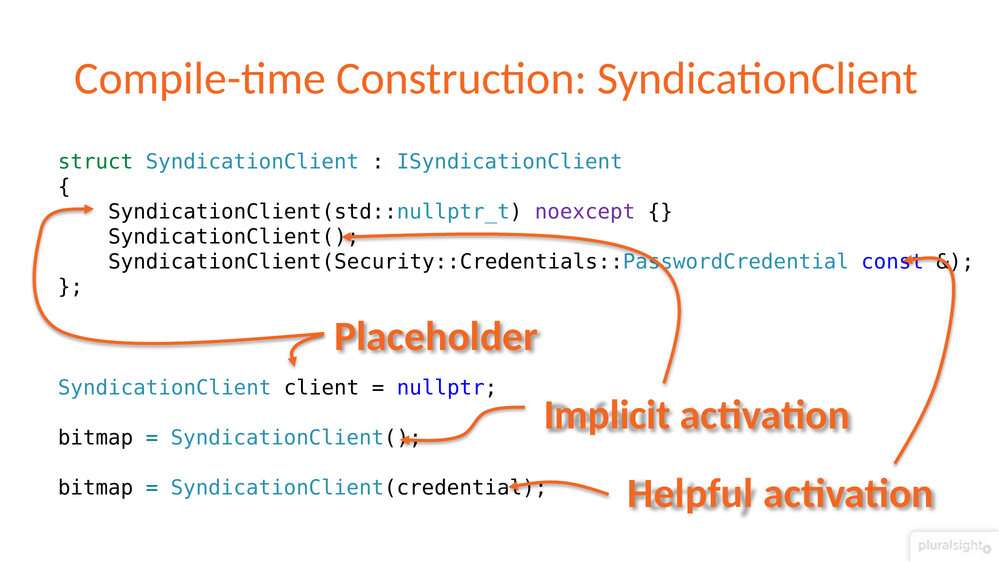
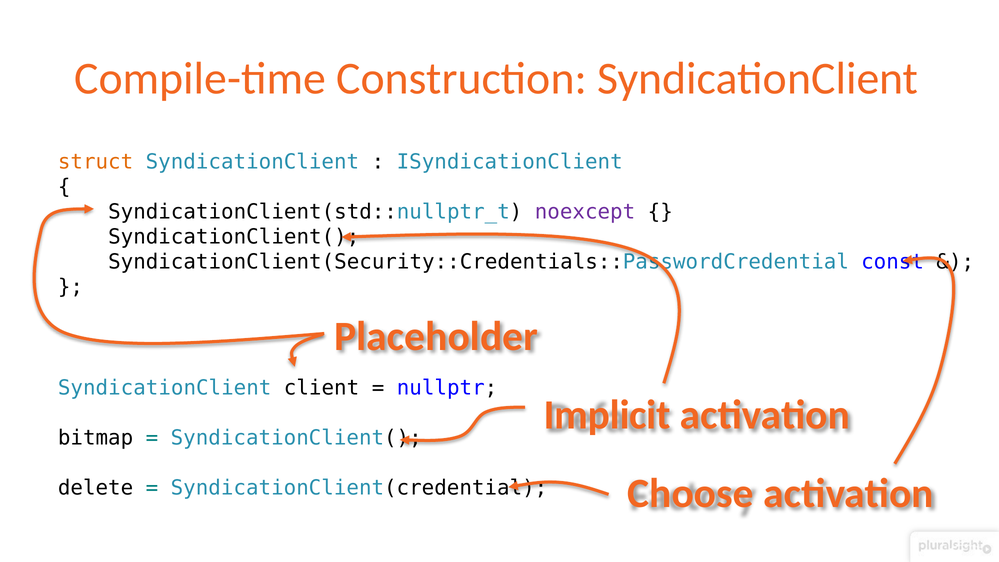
struct colour: green -> orange
Helpful: Helpful -> Choose
bitmap at (96, 488): bitmap -> delete
